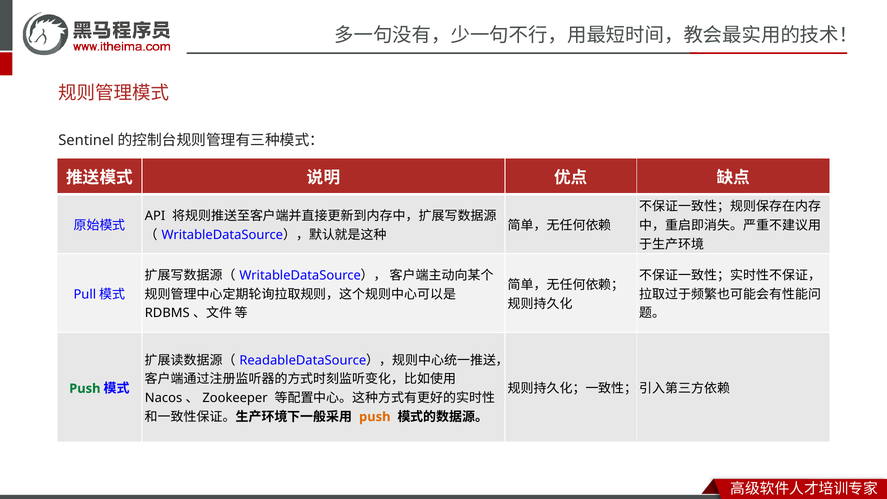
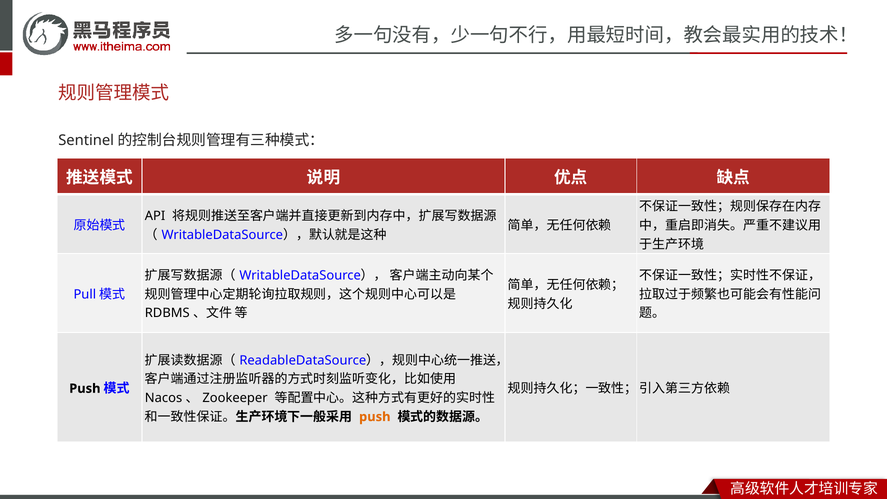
Push at (85, 389) colour: green -> black
